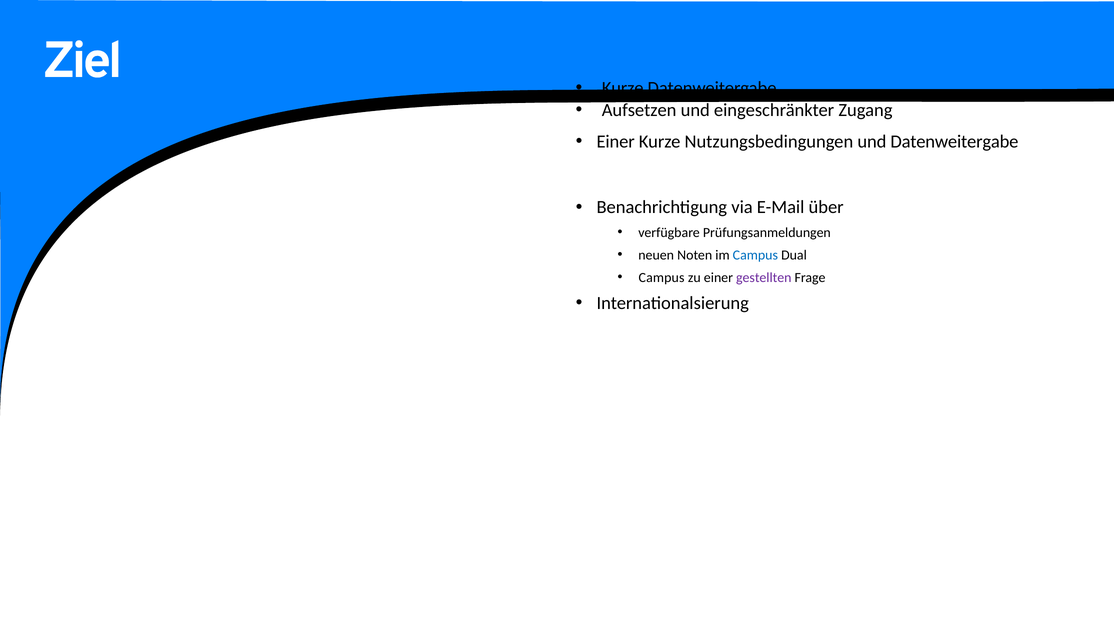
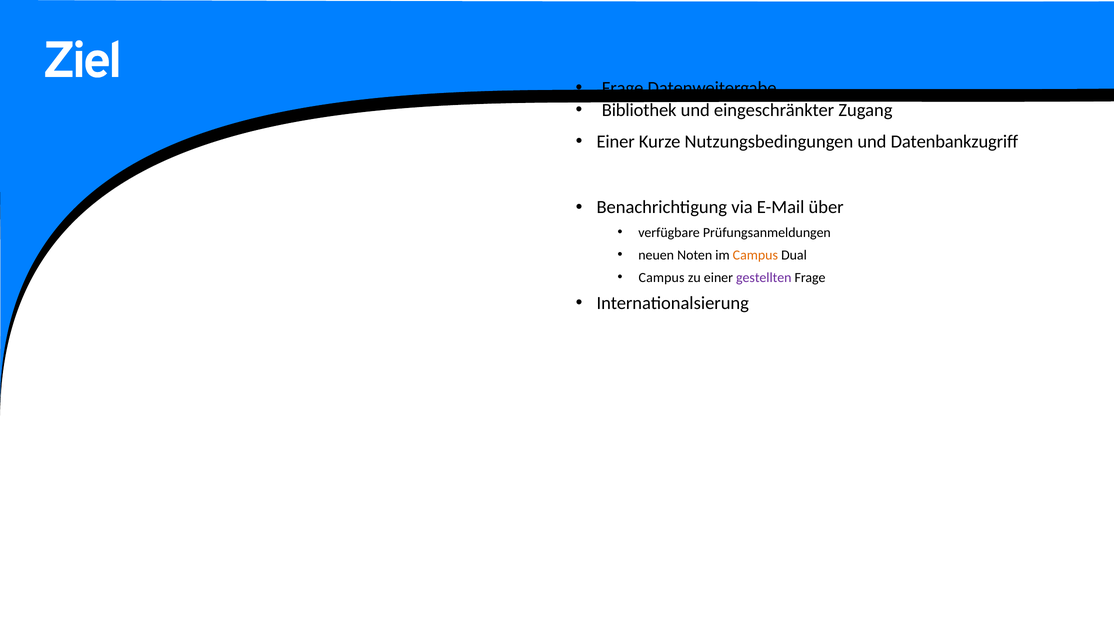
Kurze at (623, 88): Kurze -> Frage
Aufsetzen: Aufsetzen -> Bibliothek
und Datenweitergabe: Datenweitergabe -> Datenbankzugriff
Campus at (755, 255) colour: blue -> orange
